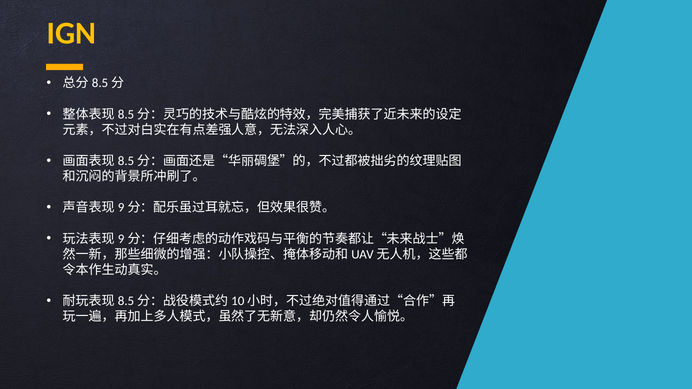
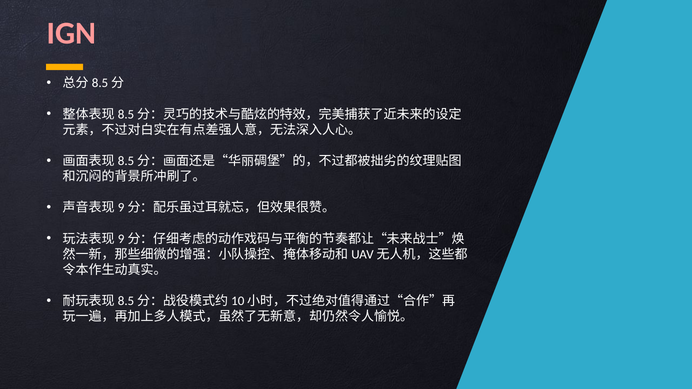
IGN colour: yellow -> pink
